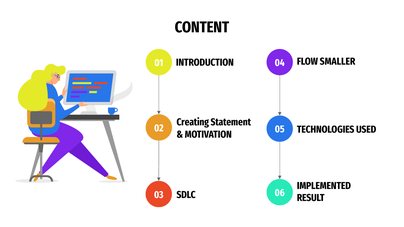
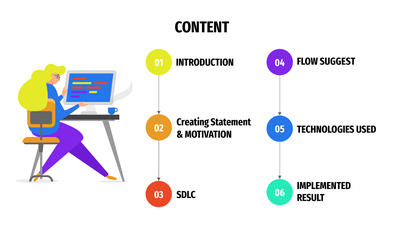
SMALLER: SMALLER -> SUGGEST
